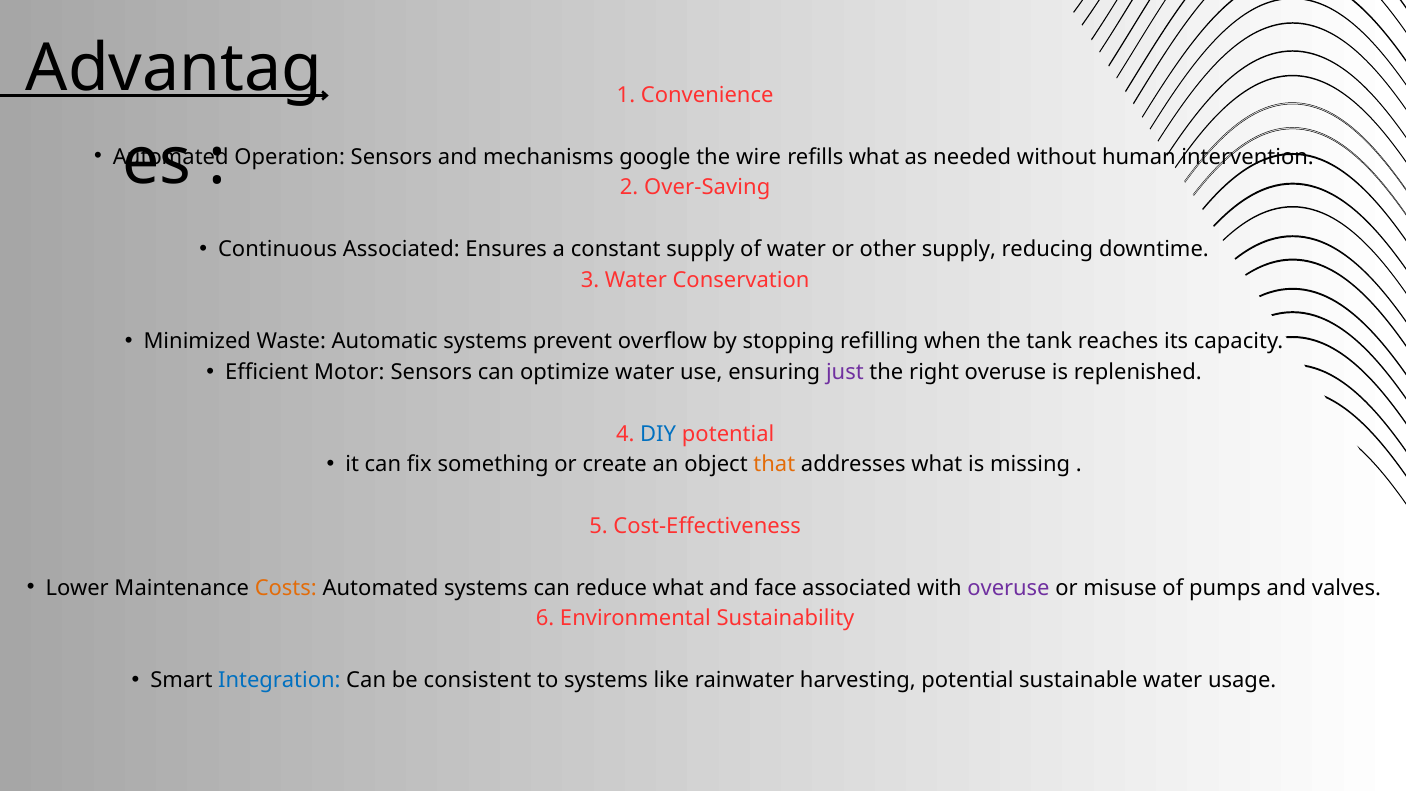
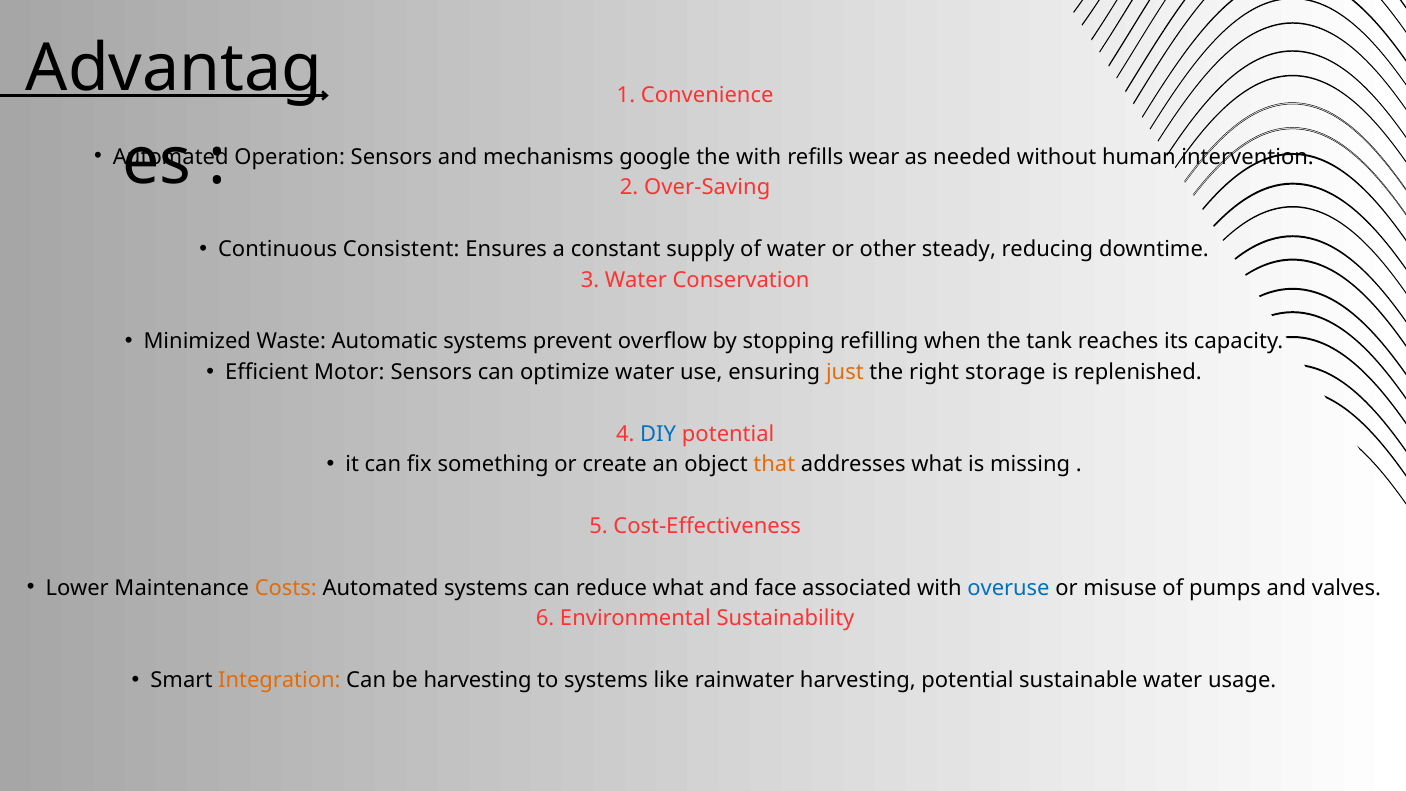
the wire: wire -> with
refills what: what -> wear
Continuous Associated: Associated -> Consistent
other supply: supply -> steady
just colour: purple -> orange
right overuse: overuse -> storage
overuse at (1008, 588) colour: purple -> blue
Integration colour: blue -> orange
be consistent: consistent -> harvesting
